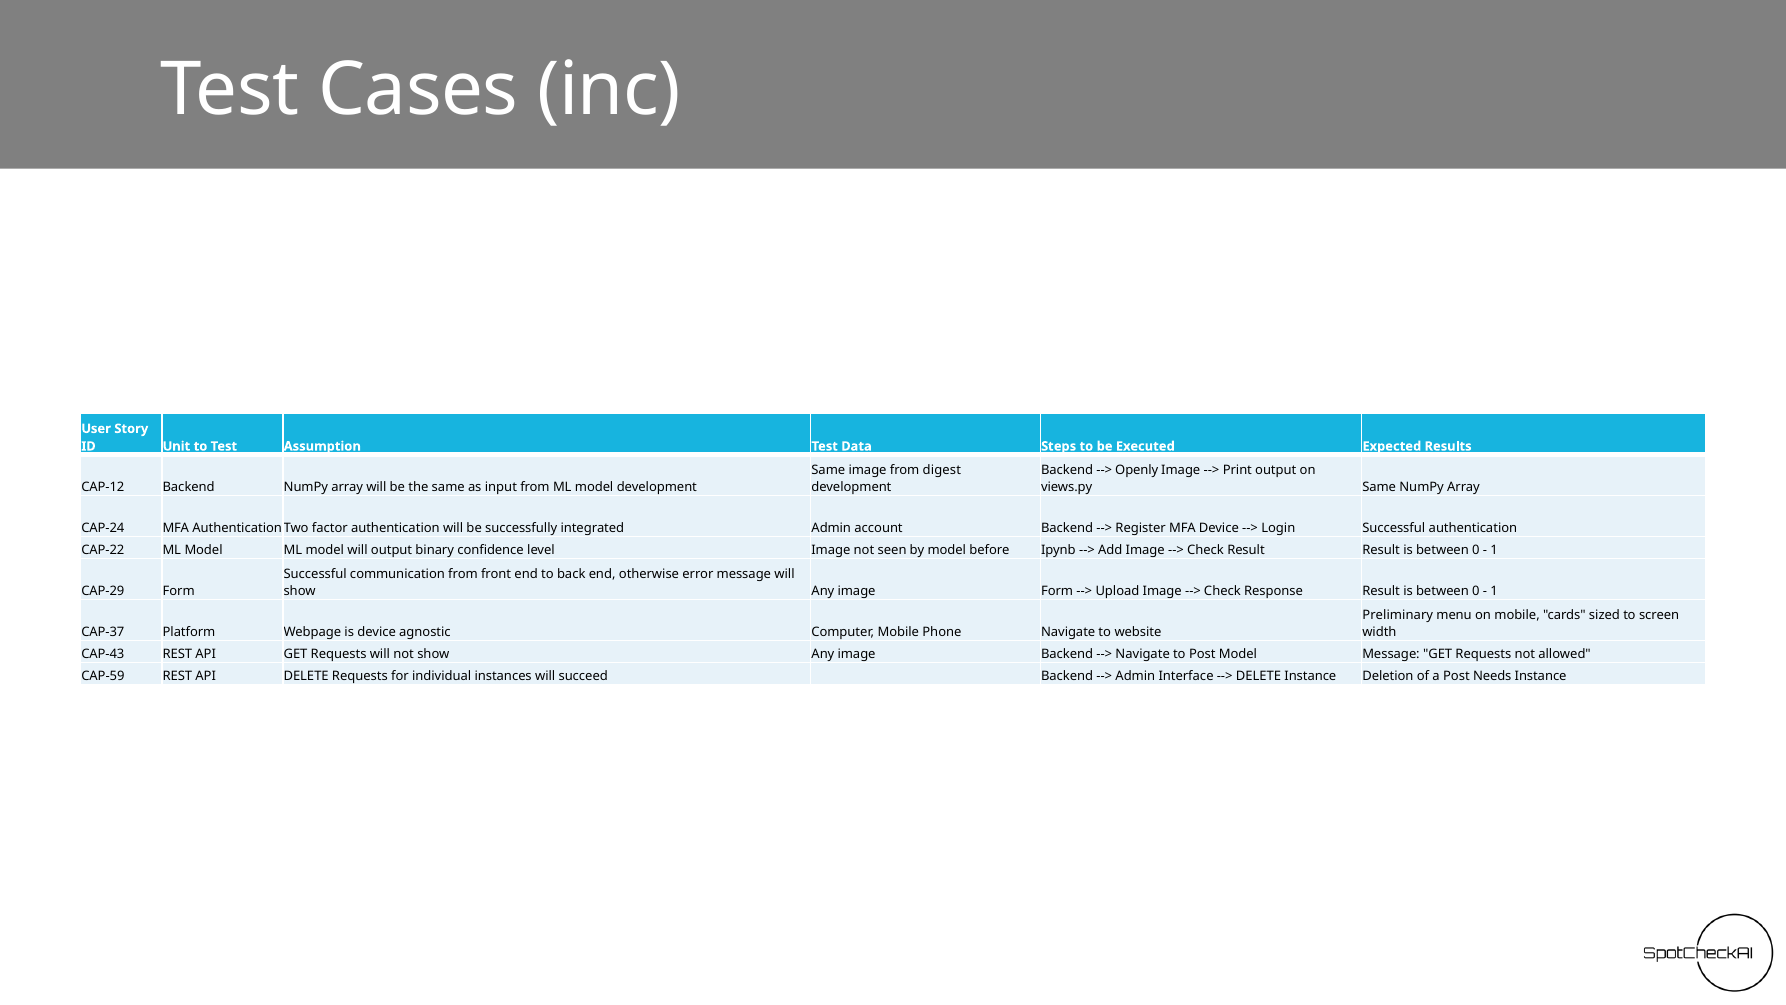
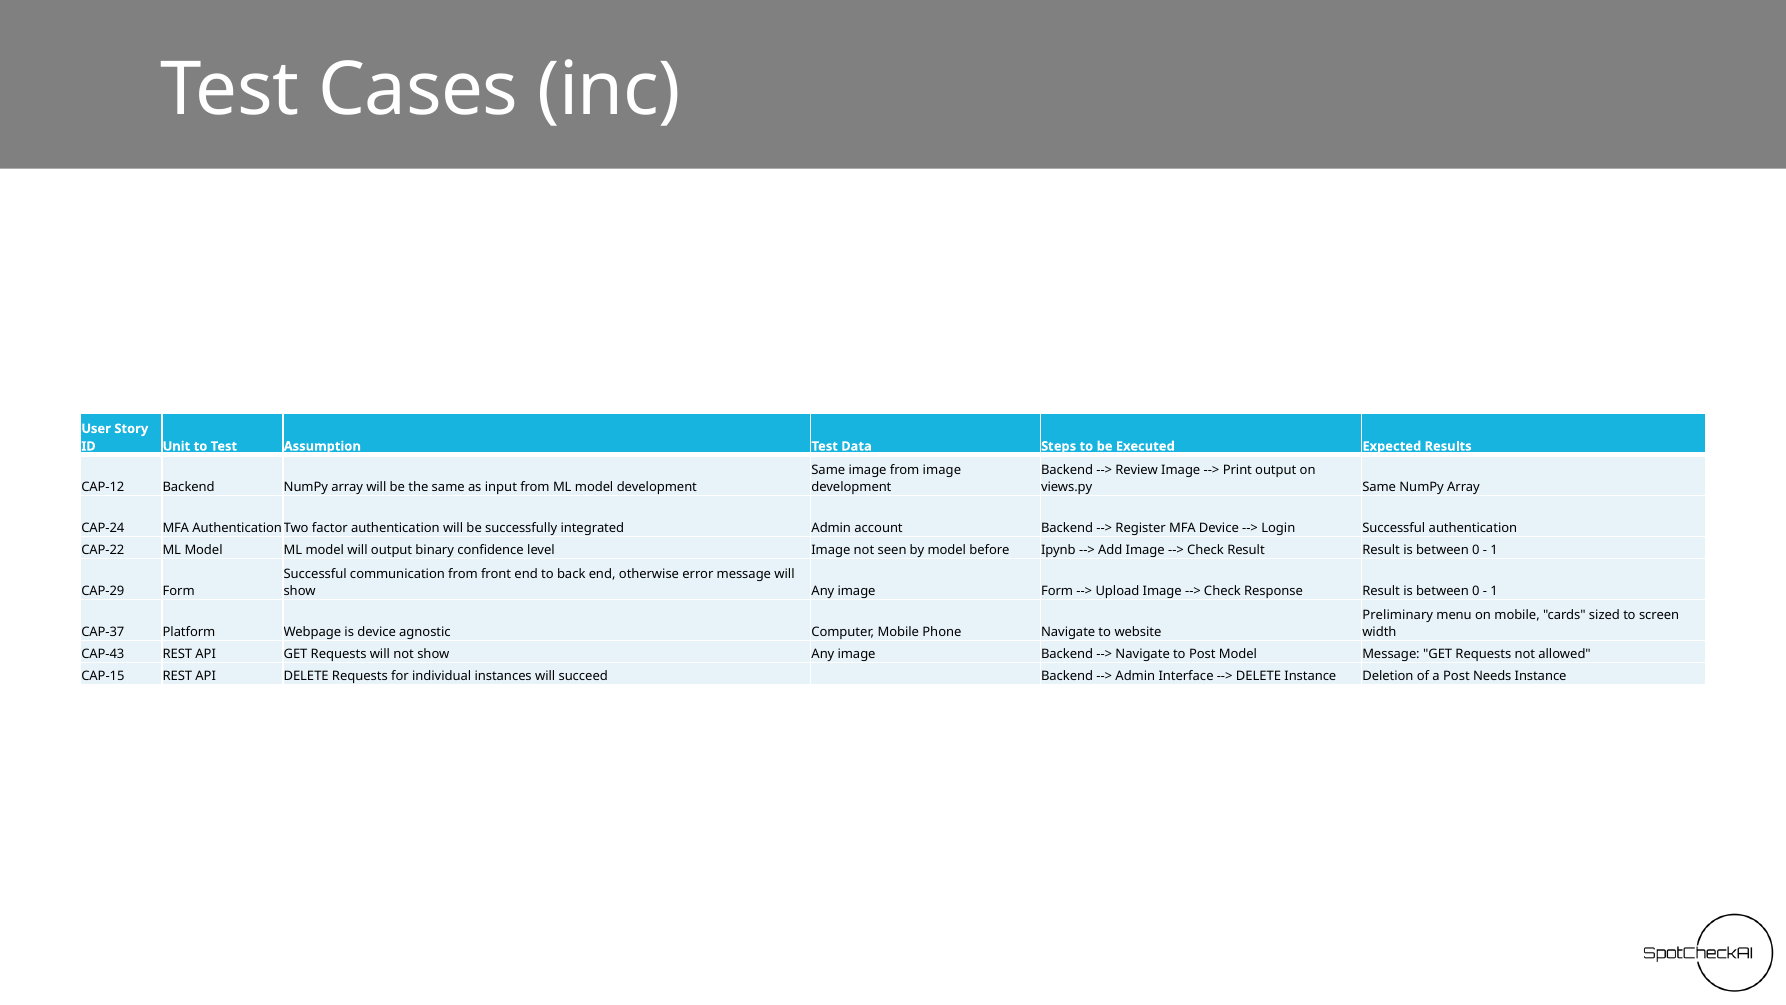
from digest: digest -> image
Openly: Openly -> Review
CAP-59: CAP-59 -> CAP-15
